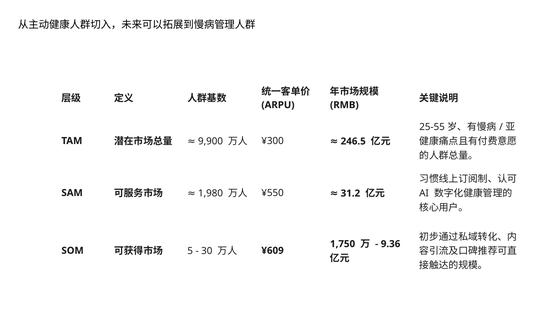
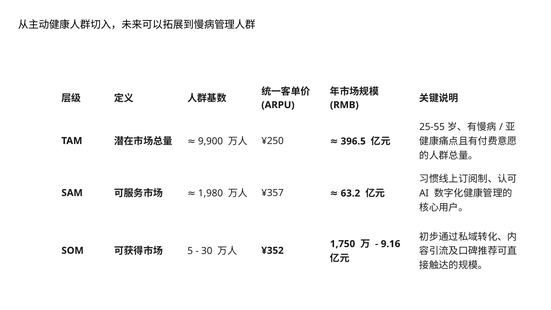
¥300: ¥300 -> ¥250
246.5: 246.5 -> 396.5
¥550: ¥550 -> ¥357
31.2: 31.2 -> 63.2
9.36: 9.36 -> 9.16
¥609: ¥609 -> ¥352
